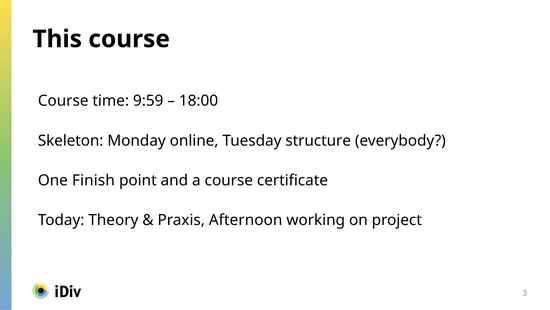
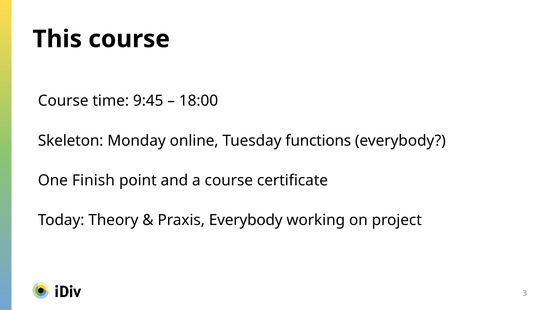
9:59: 9:59 -> 9:45
structure: structure -> functions
Praxis Afternoon: Afternoon -> Everybody
